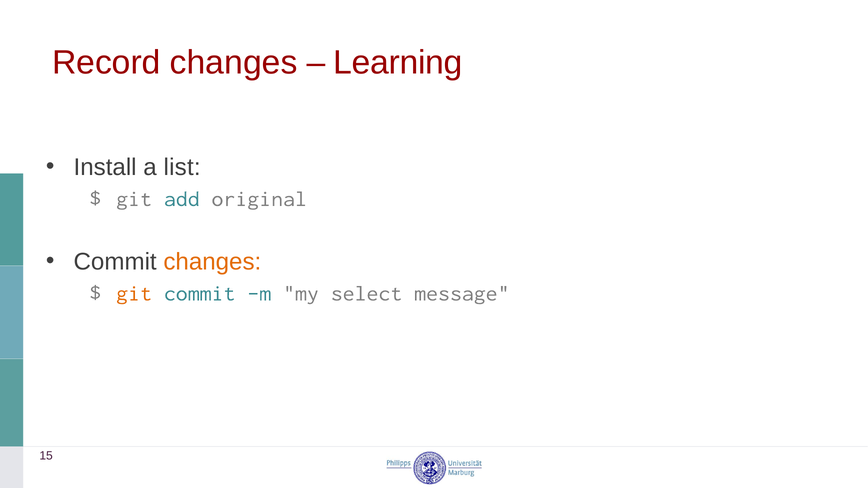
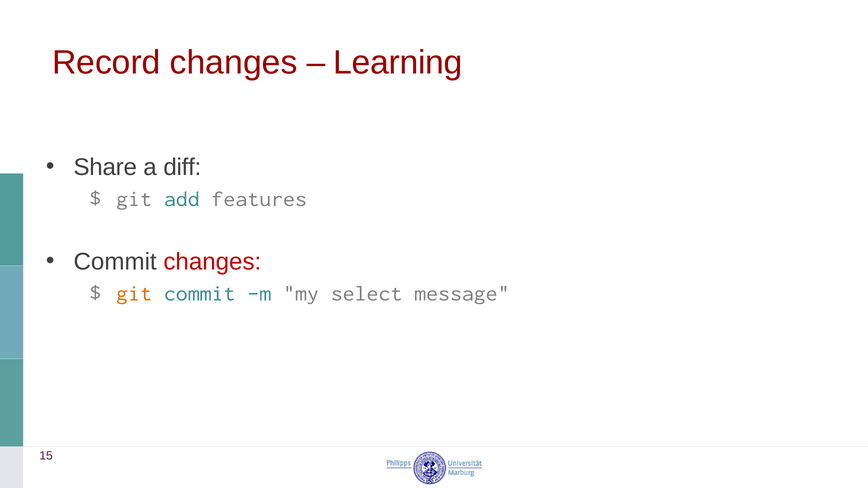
Install: Install -> Share
list: list -> diff
original: original -> features
changes at (212, 262) colour: orange -> red
